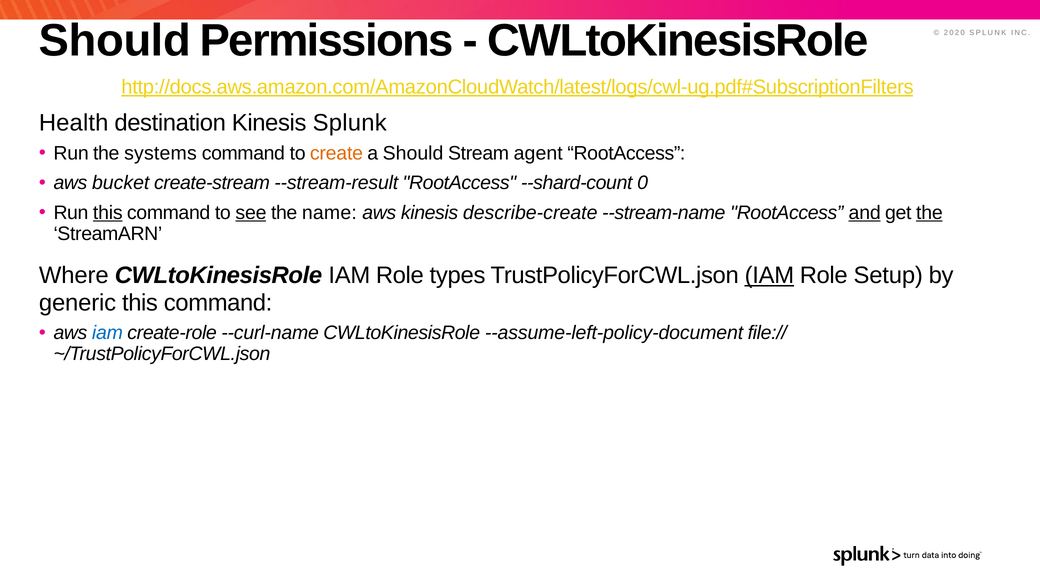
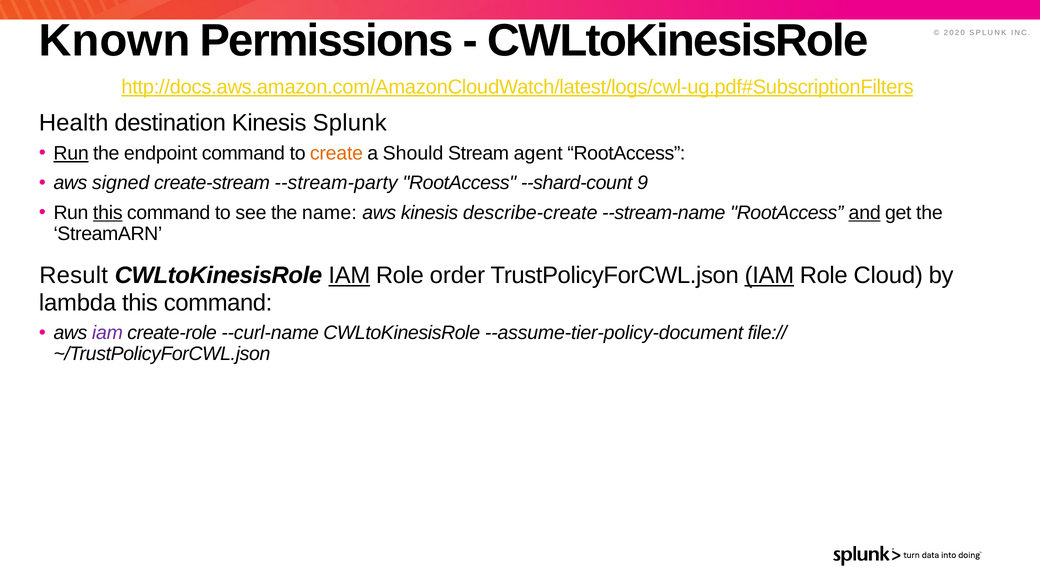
Should at (115, 41): Should -> Known
Run at (71, 153) underline: none -> present
systems: systems -> endpoint
bucket: bucket -> signed
--stream-result: --stream-result -> --stream-party
0: 0 -> 9
see underline: present -> none
the at (929, 213) underline: present -> none
Where: Where -> Result
IAM at (349, 276) underline: none -> present
types: types -> order
Setup: Setup -> Cloud
generic: generic -> lambda
iam at (107, 333) colour: blue -> purple
--assume-left-policy-document: --assume-left-policy-document -> --assume-tier-policy-document
